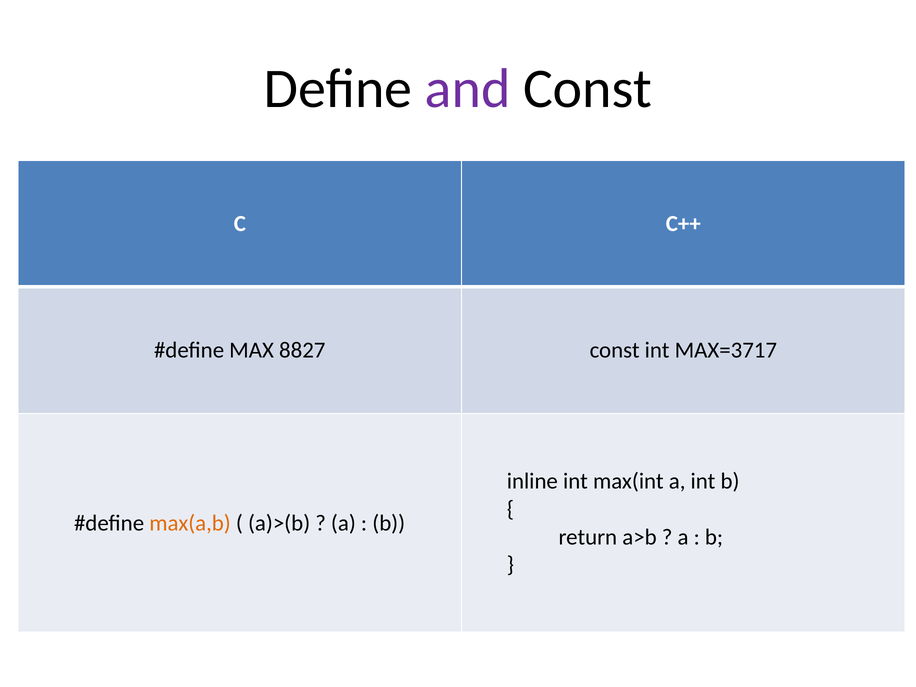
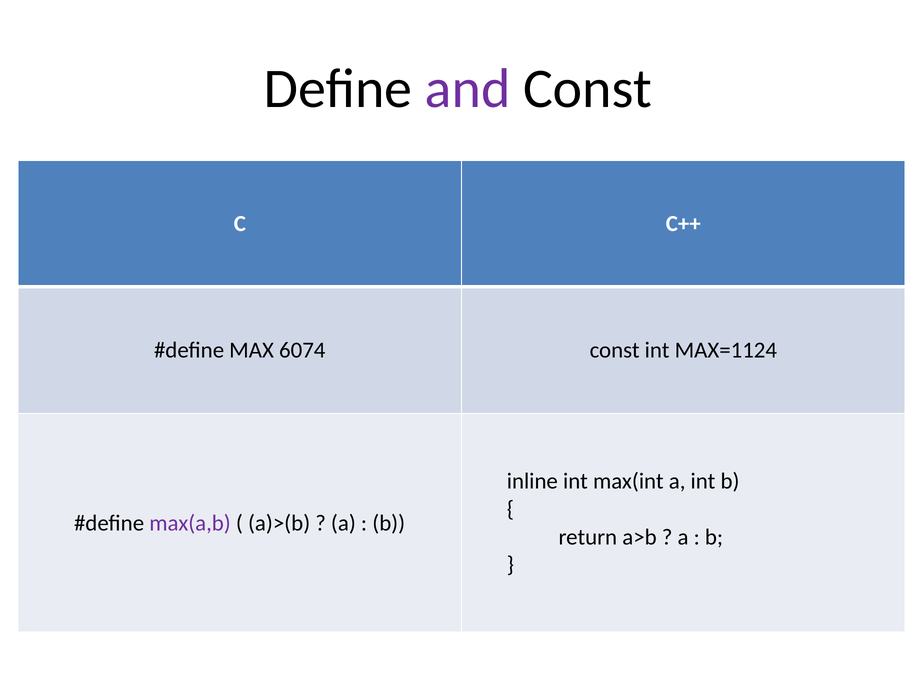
8827: 8827 -> 6074
MAX=3717: MAX=3717 -> MAX=1124
max(a,b colour: orange -> purple
